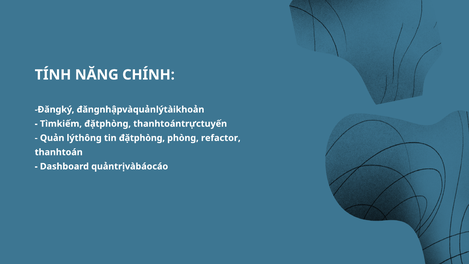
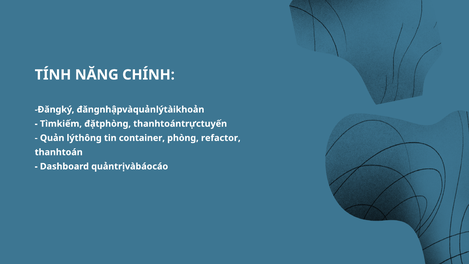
tin đặtphòng: đặtphòng -> container
